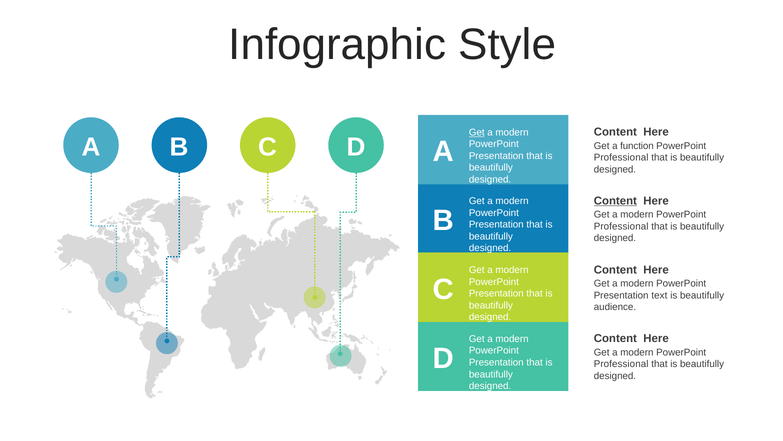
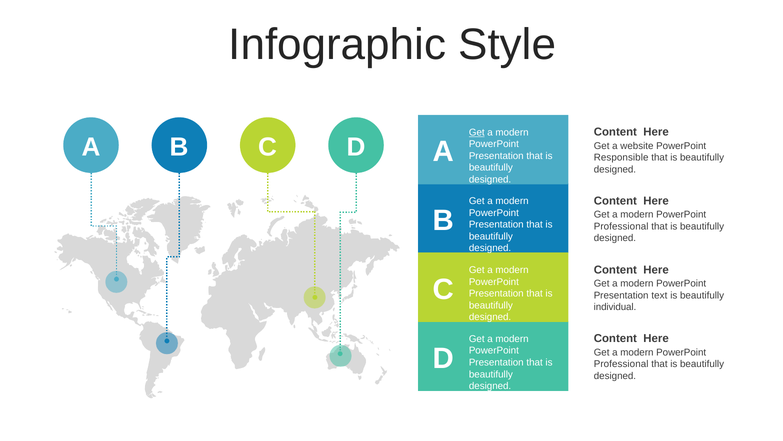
function: function -> website
Professional at (621, 157): Professional -> Responsible
Content at (615, 201) underline: present -> none
audience: audience -> individual
